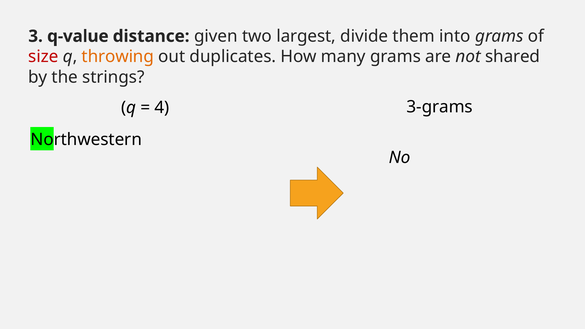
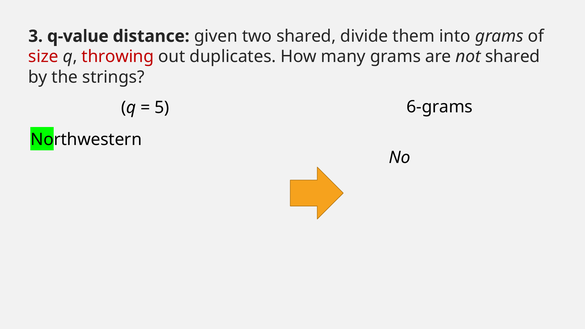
two largest: largest -> shared
throwing colour: orange -> red
3-grams: 3-grams -> 6-grams
4: 4 -> 5
